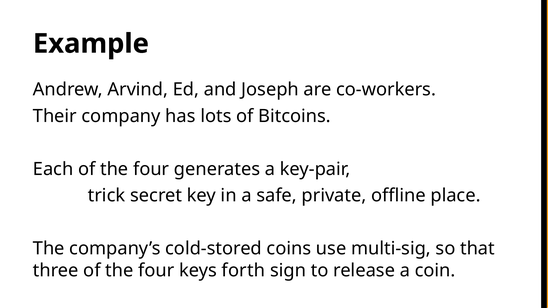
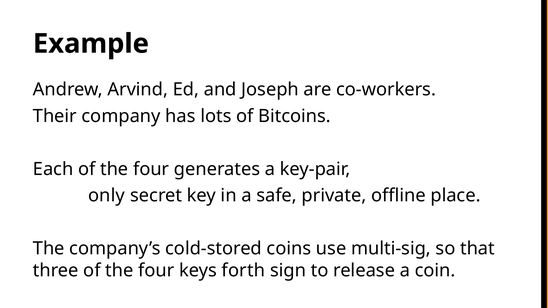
trick: trick -> only
